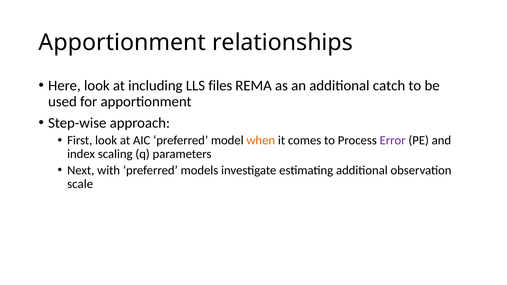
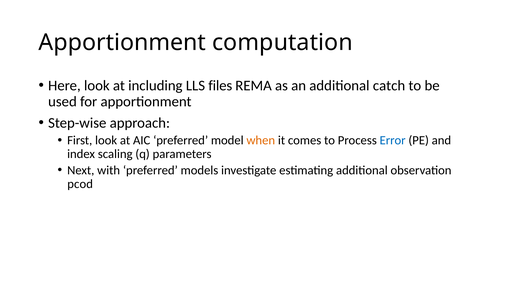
relationships: relationships -> computation
Error colour: purple -> blue
scale: scale -> pcod
